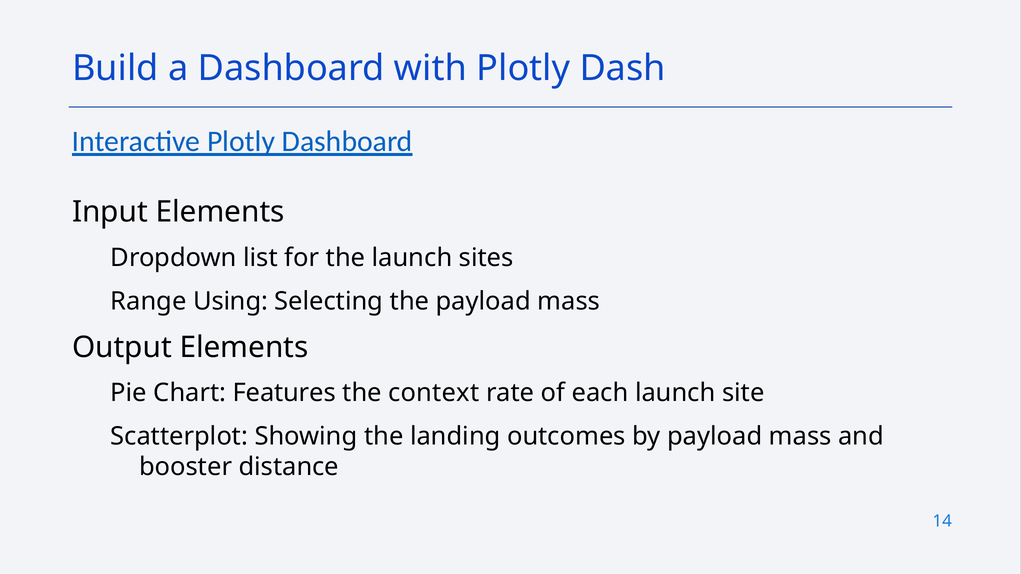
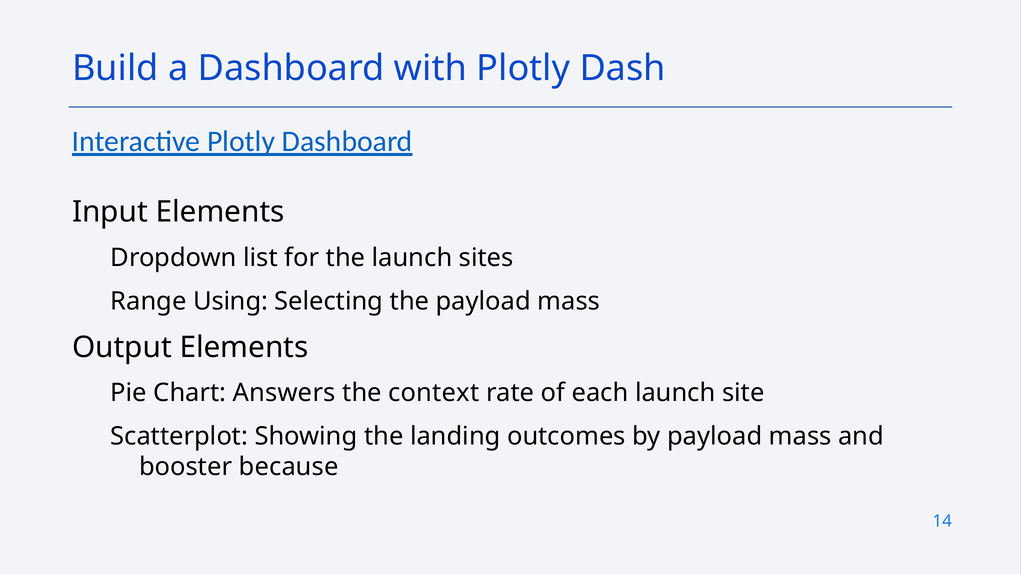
Features: Features -> Answers
distance: distance -> because
